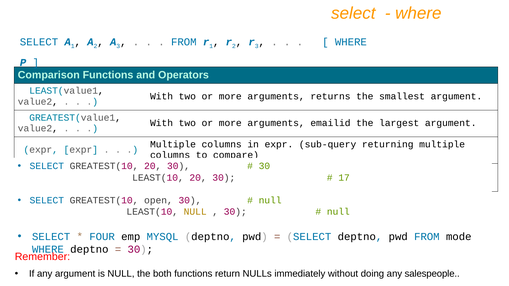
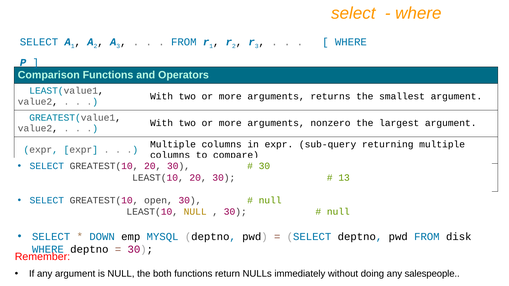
emailid: emailid -> nonzero
17: 17 -> 13
FOUR: FOUR -> DOWN
mode: mode -> disk
